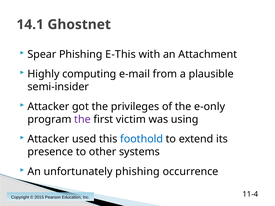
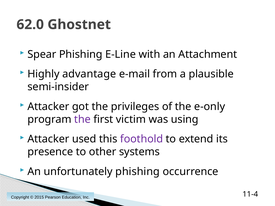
14.1: 14.1 -> 62.0
E-This: E-This -> E-Line
computing: computing -> advantage
foothold colour: blue -> purple
